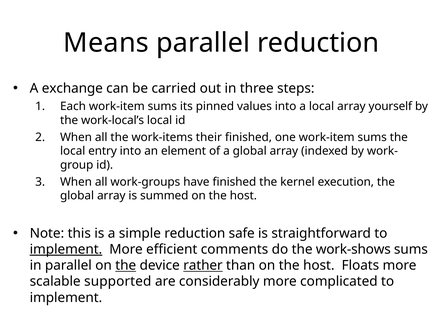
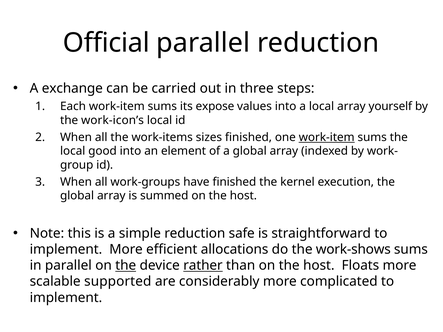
Means: Means -> Official
pinned: pinned -> expose
work-local’s: work-local’s -> work-icon’s
their: their -> sizes
work-item at (327, 137) underline: none -> present
entry: entry -> good
implement at (66, 250) underline: present -> none
comments: comments -> allocations
